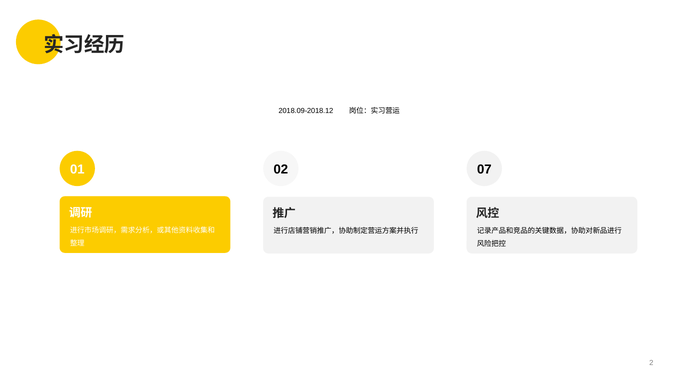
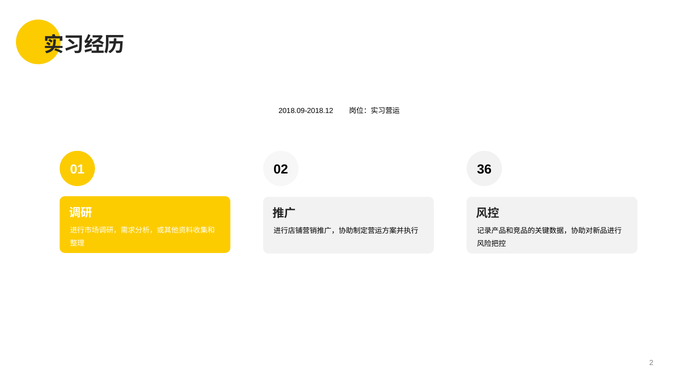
07: 07 -> 36
